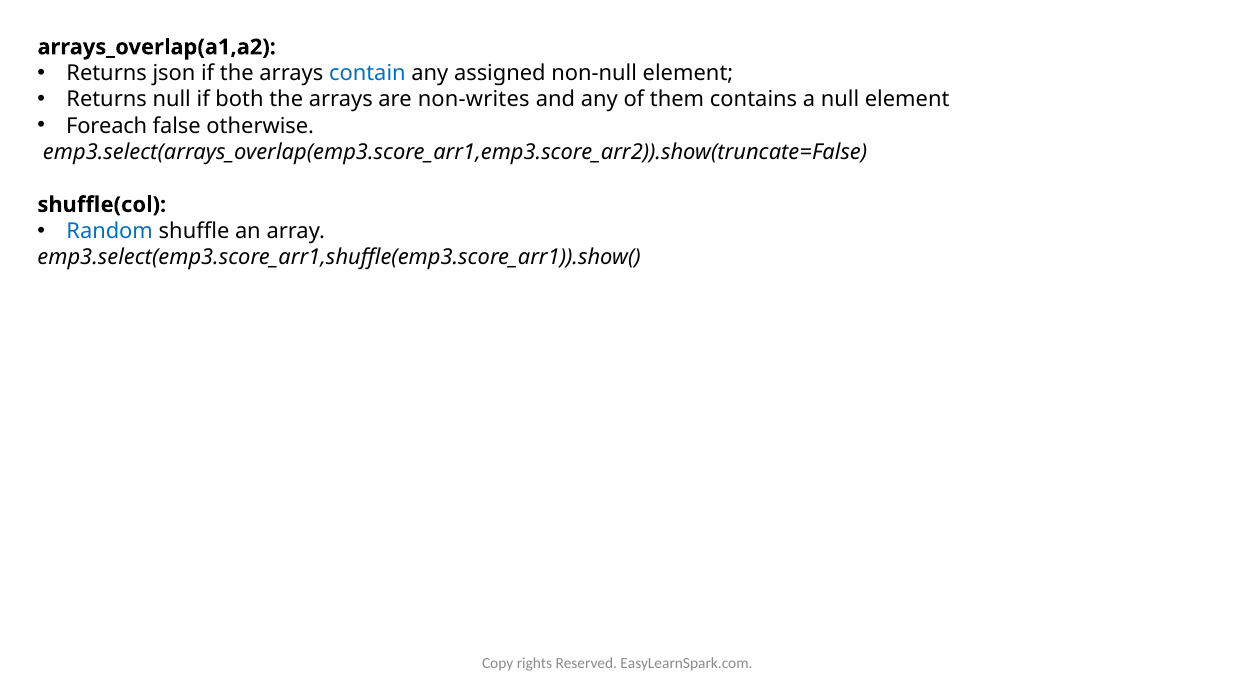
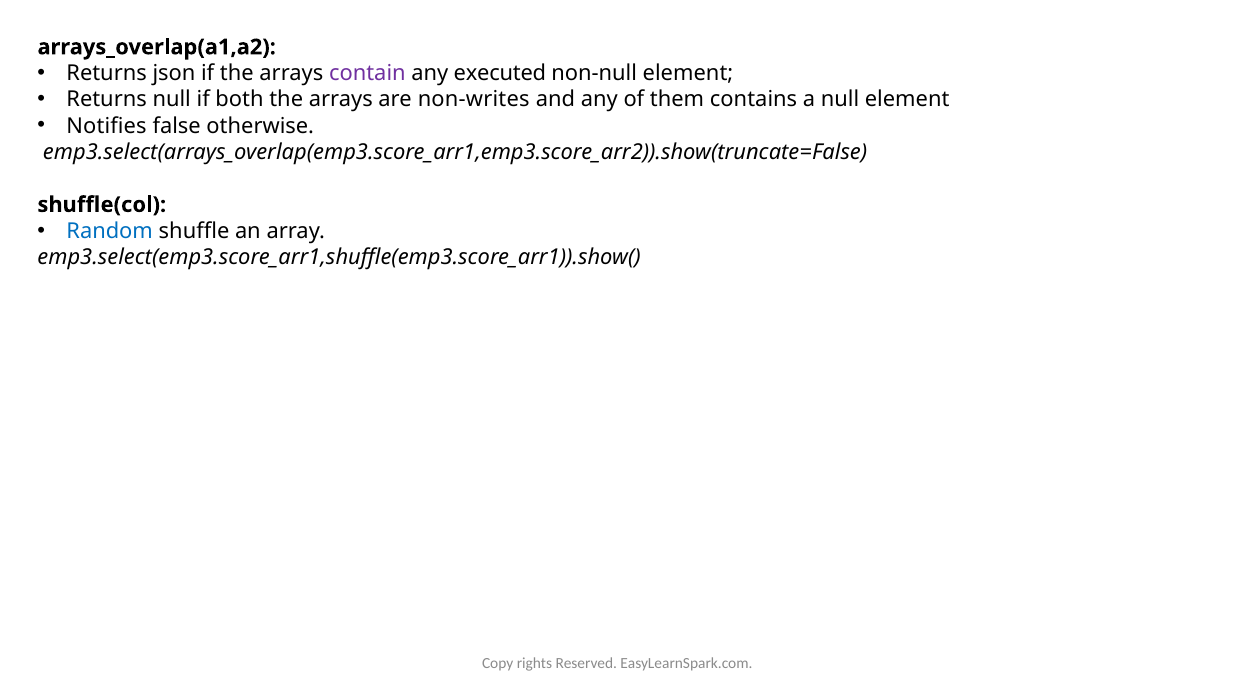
contain colour: blue -> purple
assigned: assigned -> executed
Foreach: Foreach -> Notifies
